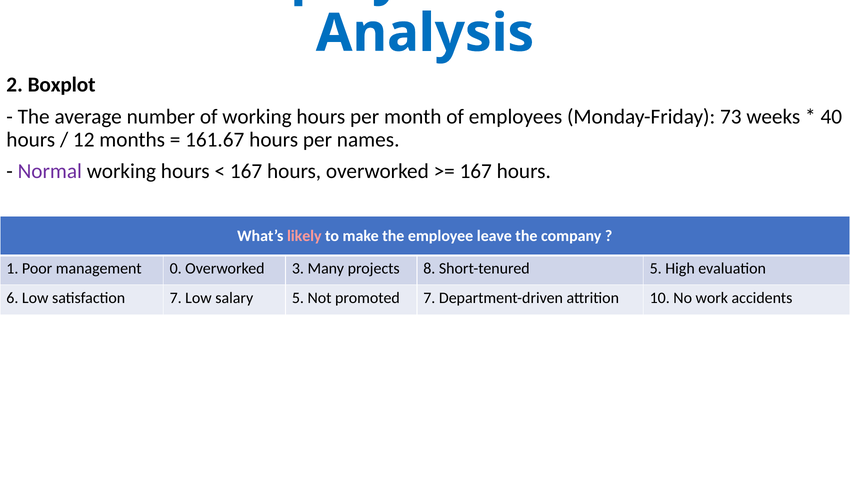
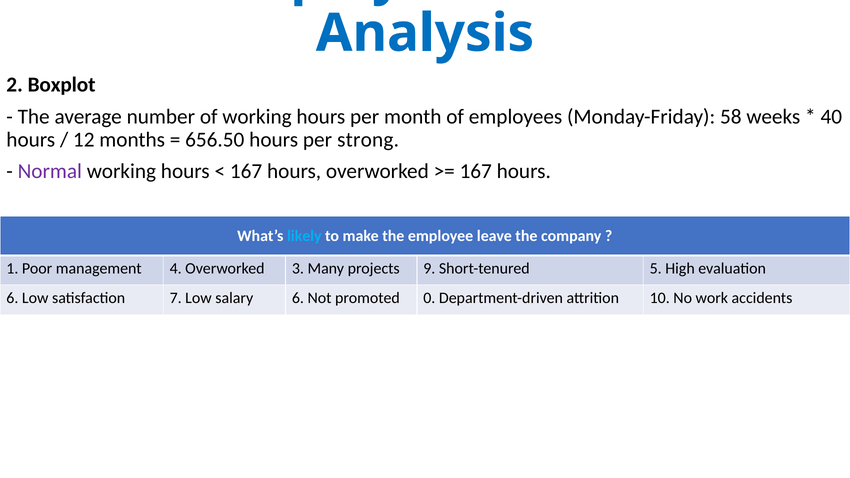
73: 73 -> 58
161.67: 161.67 -> 656.50
names: names -> strong
likely colour: pink -> light blue
0: 0 -> 4
8: 8 -> 9
salary 5: 5 -> 6
promoted 7: 7 -> 0
